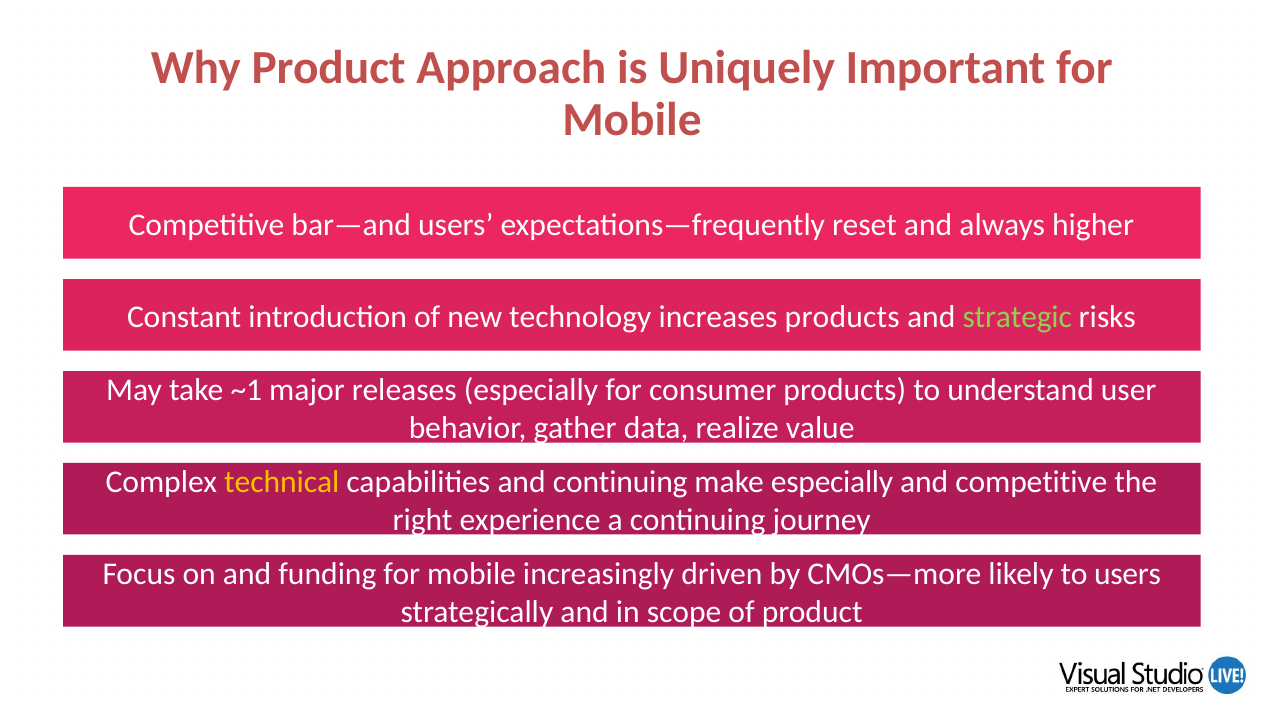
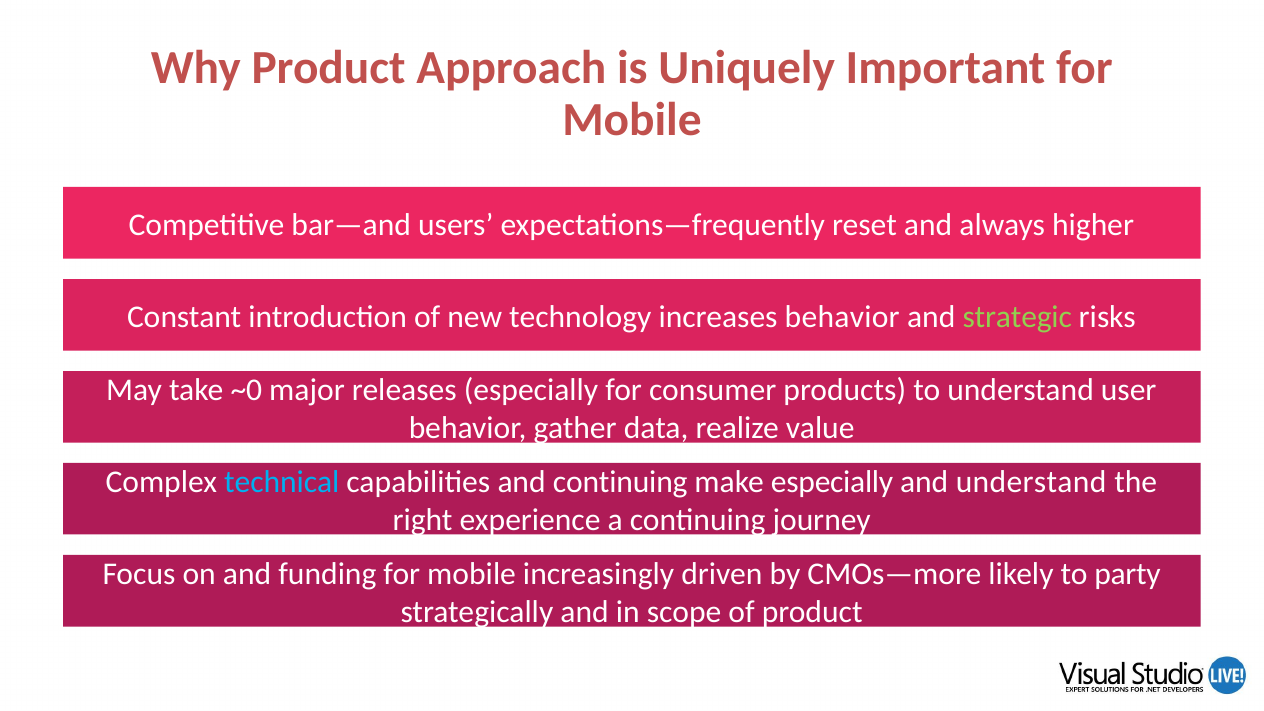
increases products: products -> behavior
~1: ~1 -> ~0
technical colour: yellow -> light blue
and competitive: competitive -> understand
to users: users -> party
